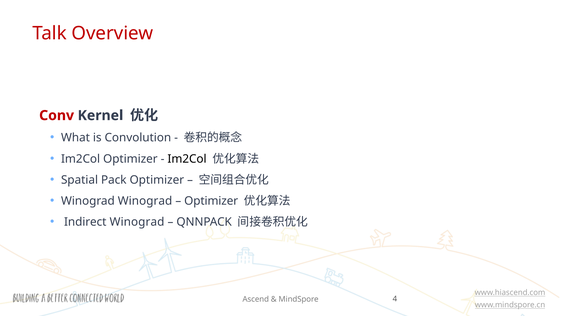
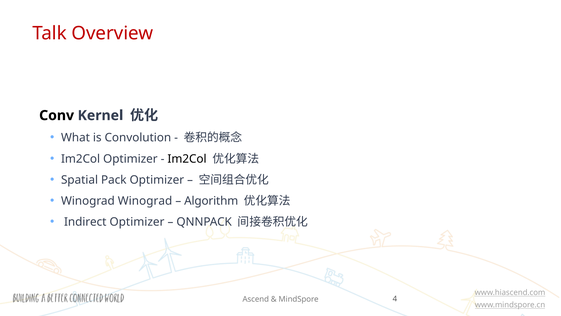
Conv colour: red -> black
Optimizer at (211, 201): Optimizer -> Algorithm
Indirect Winograd: Winograd -> Optimizer
